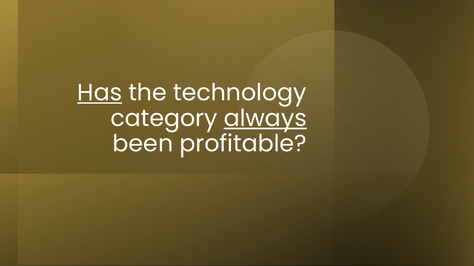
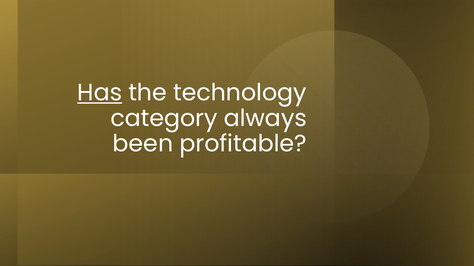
always underline: present -> none
